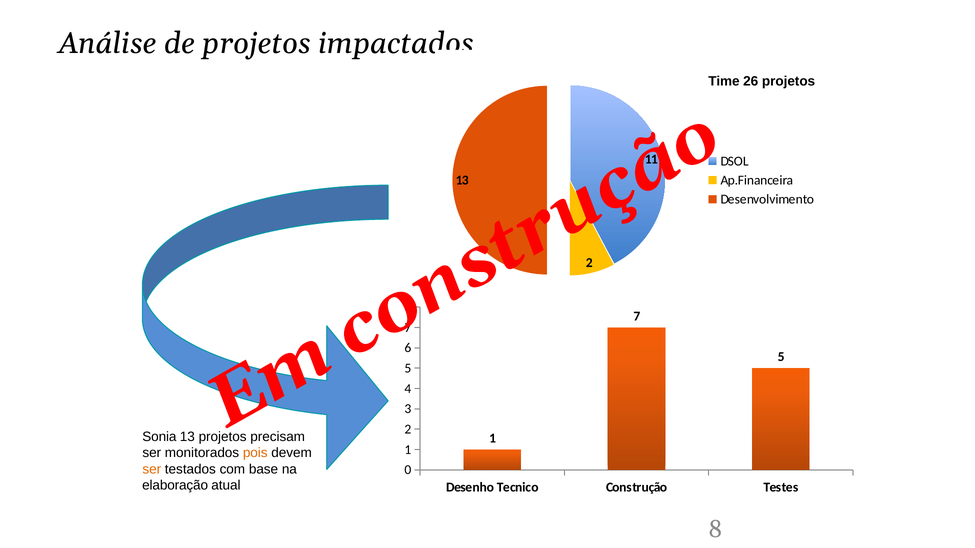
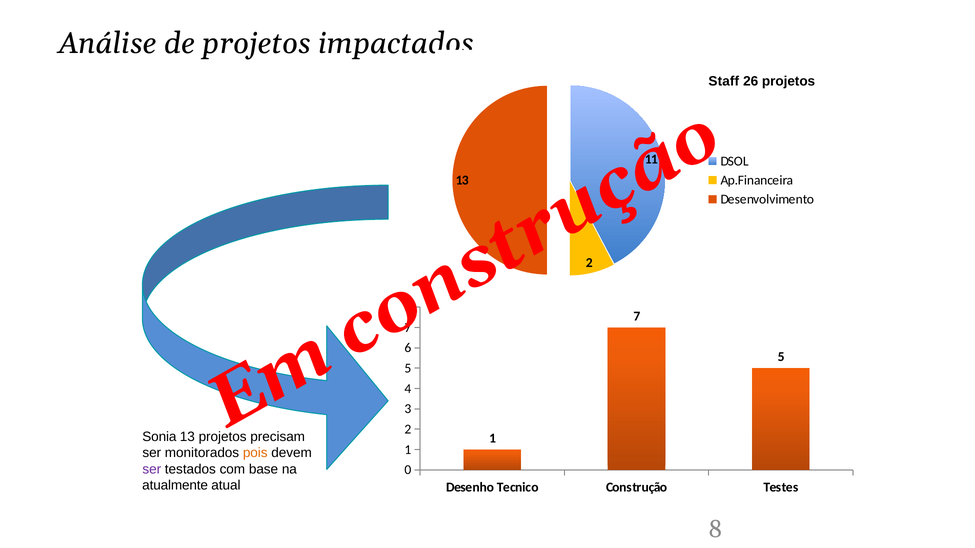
Time: Time -> Staff
ser at (152, 470) colour: orange -> purple
elaboração: elaboração -> atualmente
